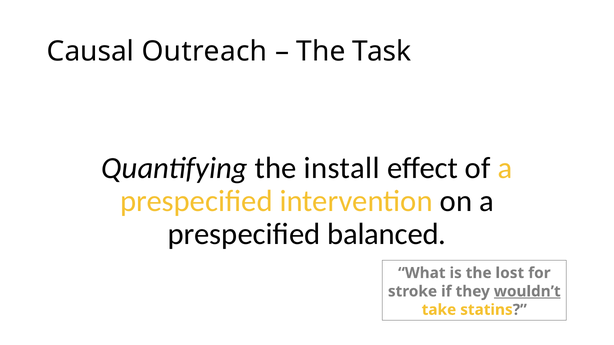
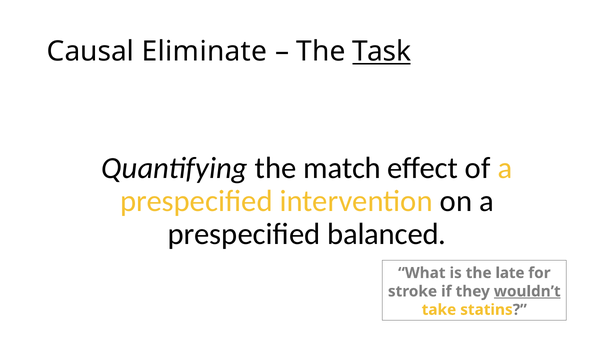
Outreach: Outreach -> Eliminate
Task underline: none -> present
install: install -> match
lost: lost -> late
